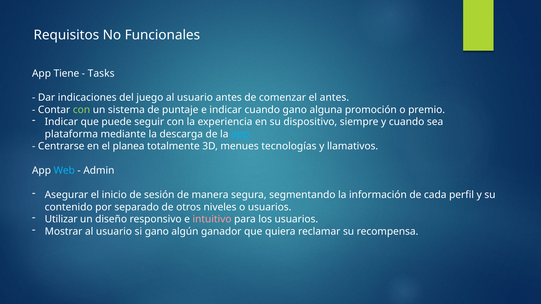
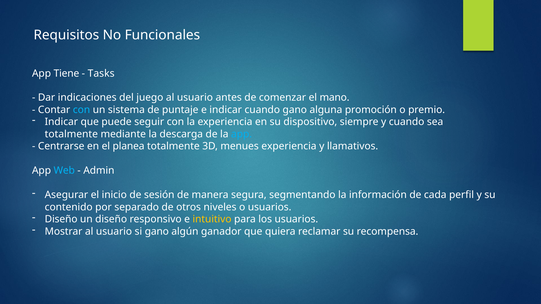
el antes: antes -> mano
con at (82, 110) colour: light green -> light blue
plataforma at (71, 134): plataforma -> totalmente
menues tecnologías: tecnologías -> experiencia
Utilizar at (61, 219): Utilizar -> Diseño
intuitivo colour: pink -> yellow
